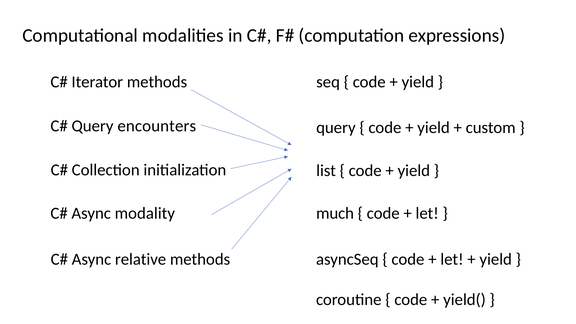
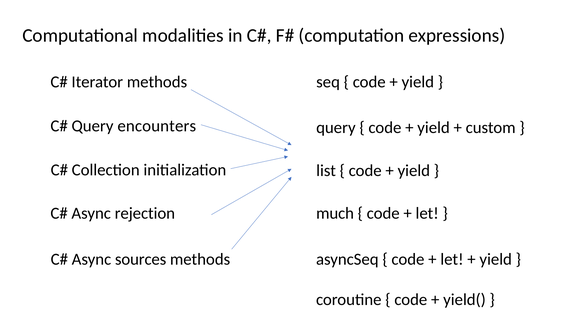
modality: modality -> rejection
relative: relative -> sources
